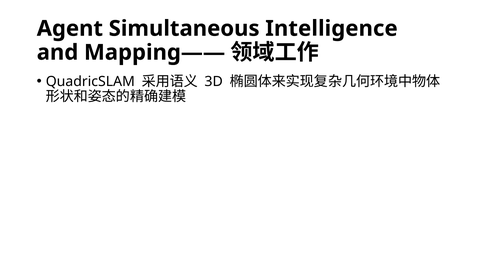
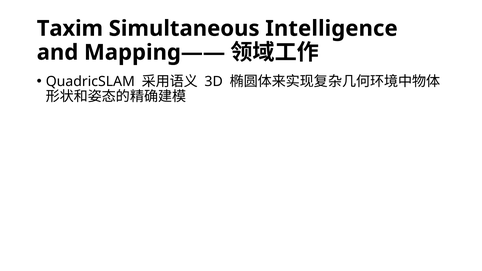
Agent: Agent -> Taxim
